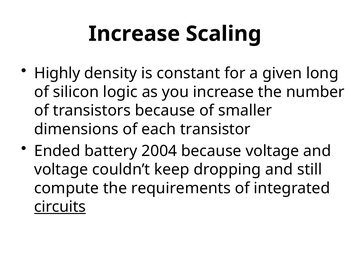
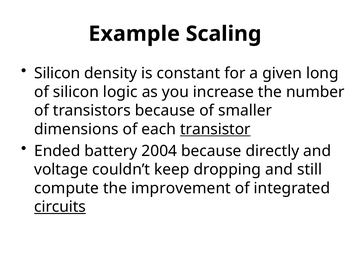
Increase at (134, 34): Increase -> Example
Highly at (57, 73): Highly -> Silicon
transistor underline: none -> present
because voltage: voltage -> directly
requirements: requirements -> improvement
